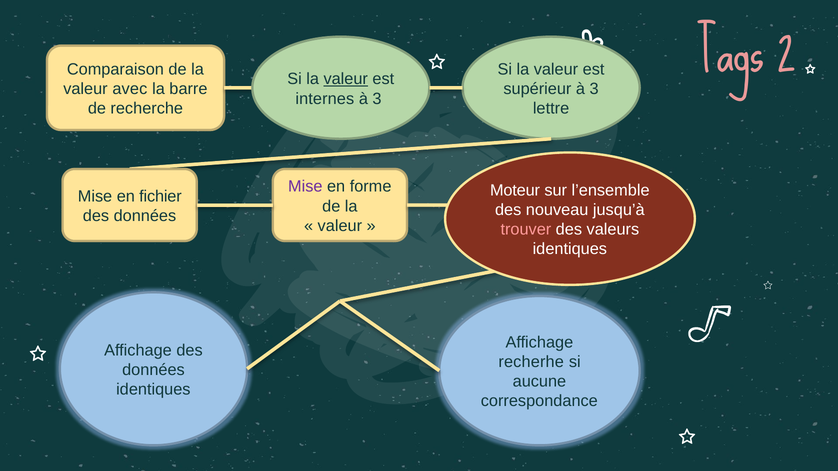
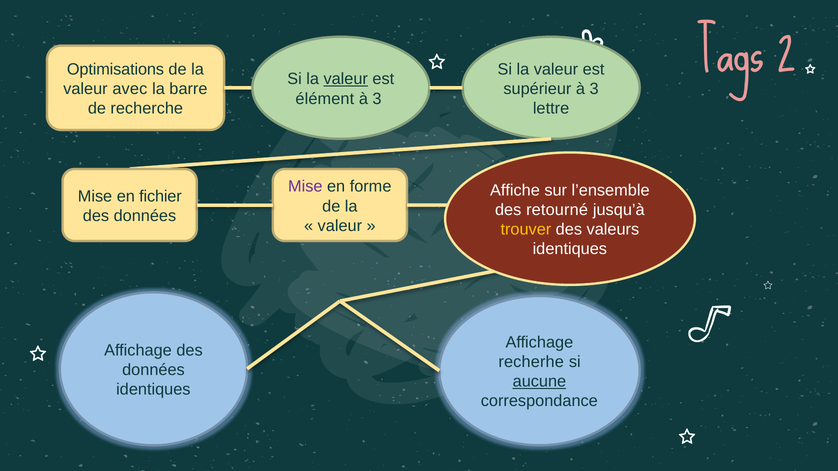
Comparaison: Comparaison -> Optimisations
internes: internes -> élément
Moteur: Moteur -> Affiche
nouveau: nouveau -> retourné
trouver colour: pink -> yellow
aucune underline: none -> present
